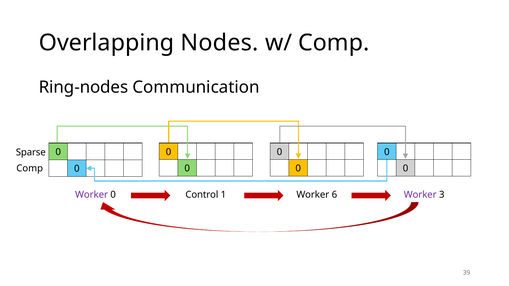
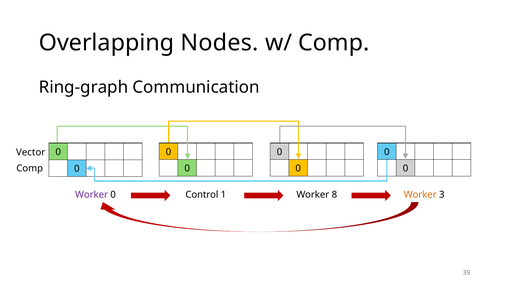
Ring-nodes: Ring-nodes -> Ring-graph
Sparse: Sparse -> Vector
6: 6 -> 8
Worker at (420, 195) colour: purple -> orange
